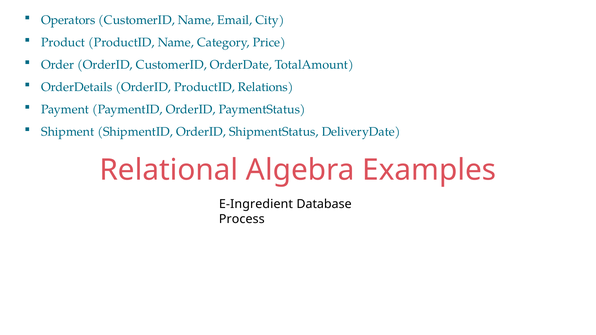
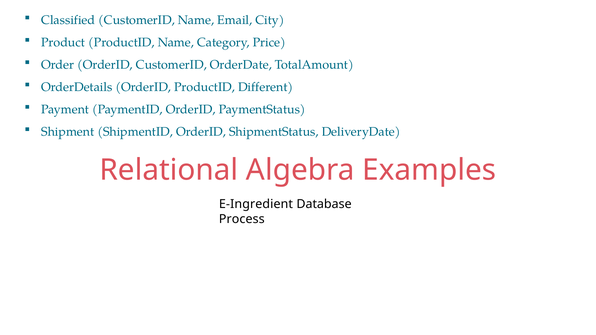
Operators: Operators -> Classified
Relations: Relations -> Different
